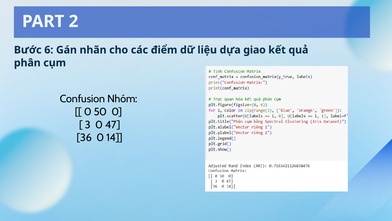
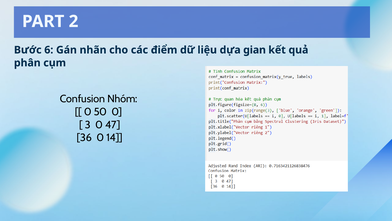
giao: giao -> gian
